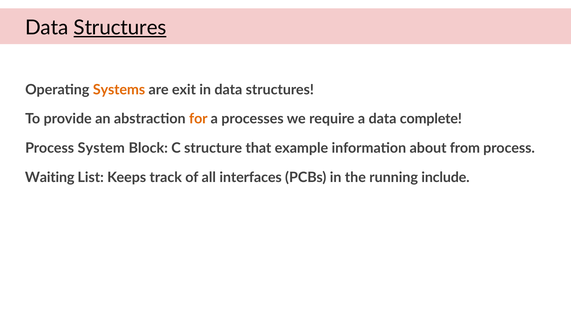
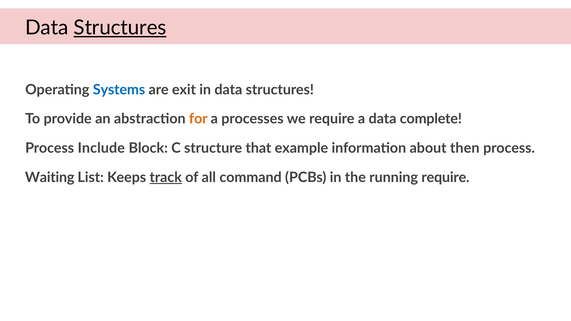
Systems colour: orange -> blue
System: System -> Include
from: from -> then
track underline: none -> present
interfaces: interfaces -> command
running include: include -> require
